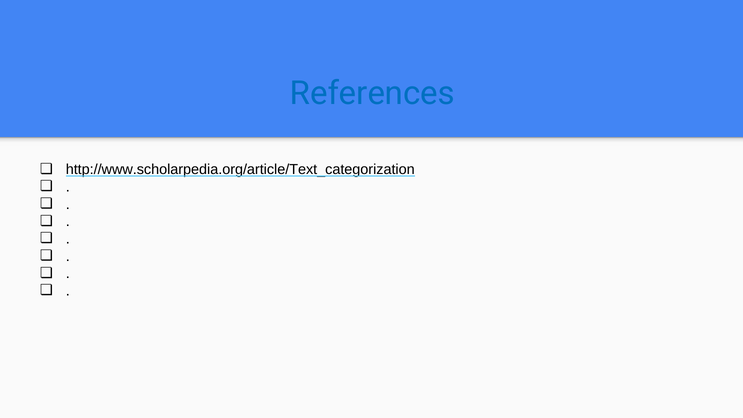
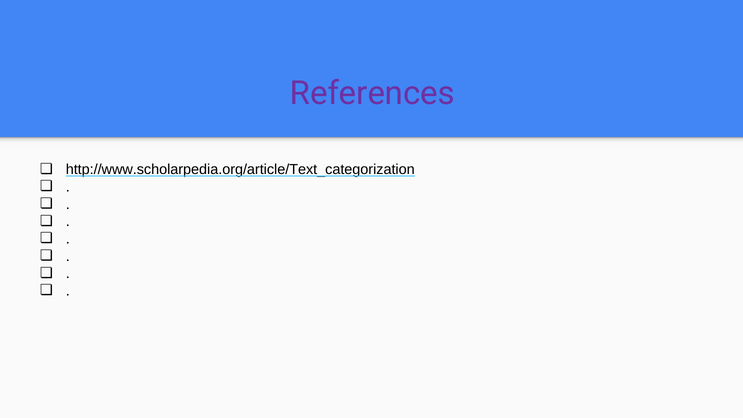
References colour: blue -> purple
